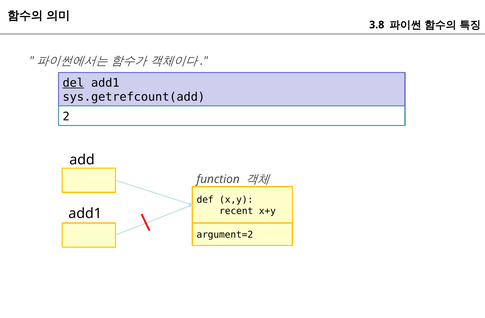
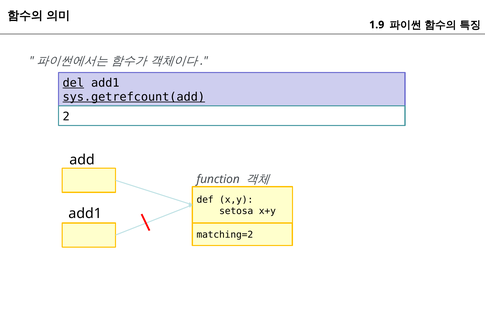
3.8: 3.8 -> 1.9
sys.getrefcount(add underline: none -> present
recent: recent -> setosa
argument=2: argument=2 -> matching=2
